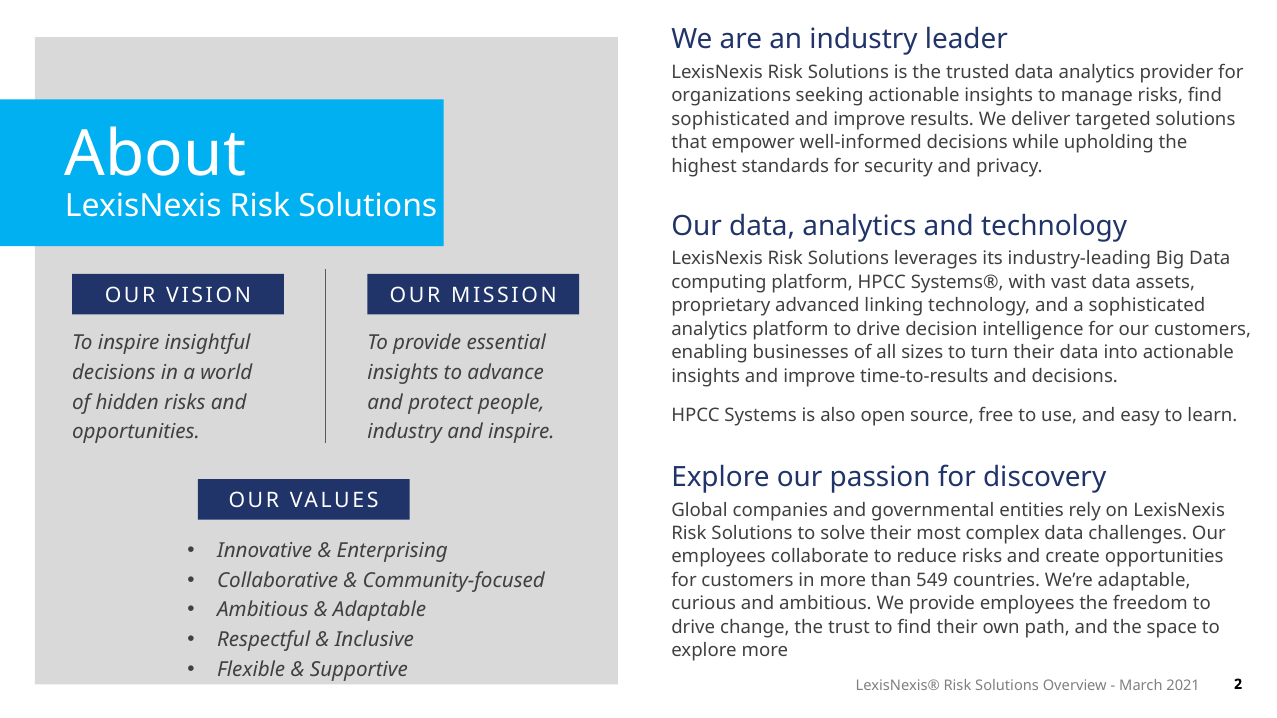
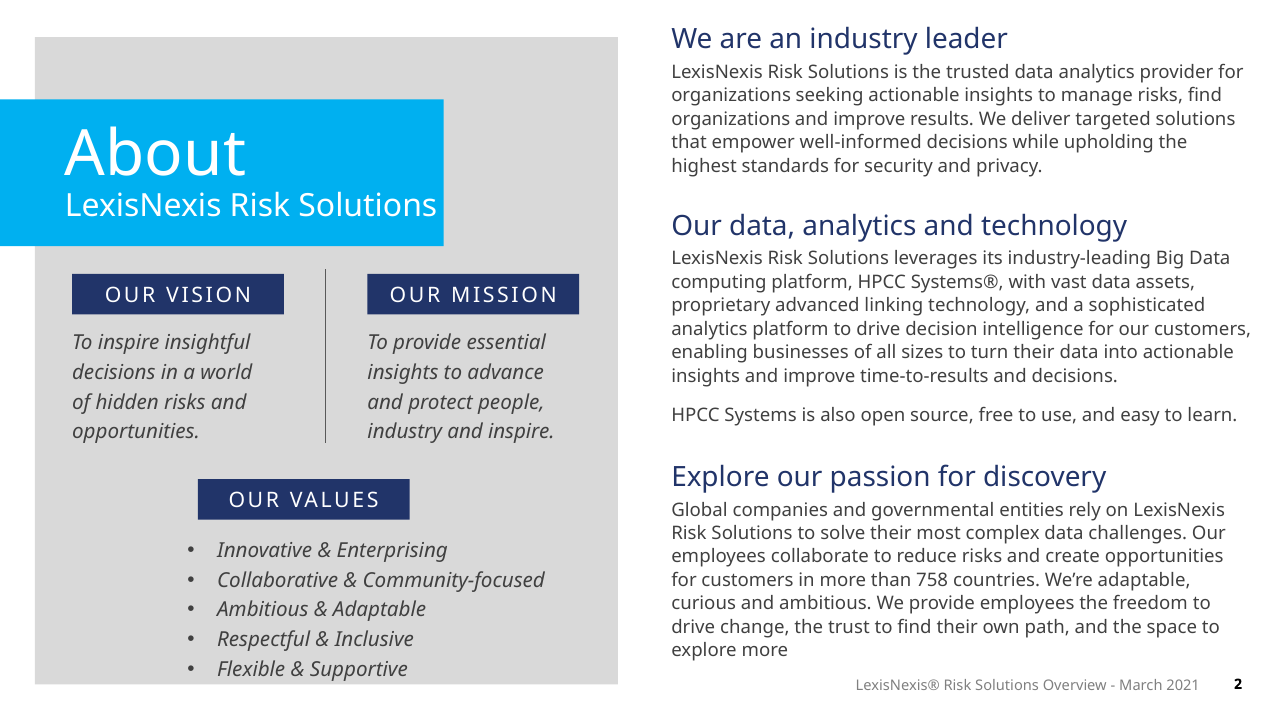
sophisticated at (731, 119): sophisticated -> organizations
549: 549 -> 758
